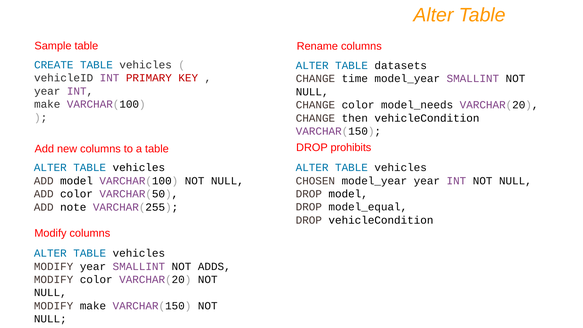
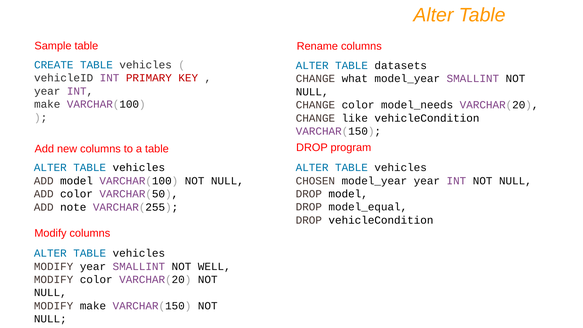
time: time -> what
then: then -> like
prohibits: prohibits -> program
ADDS: ADDS -> WELL
